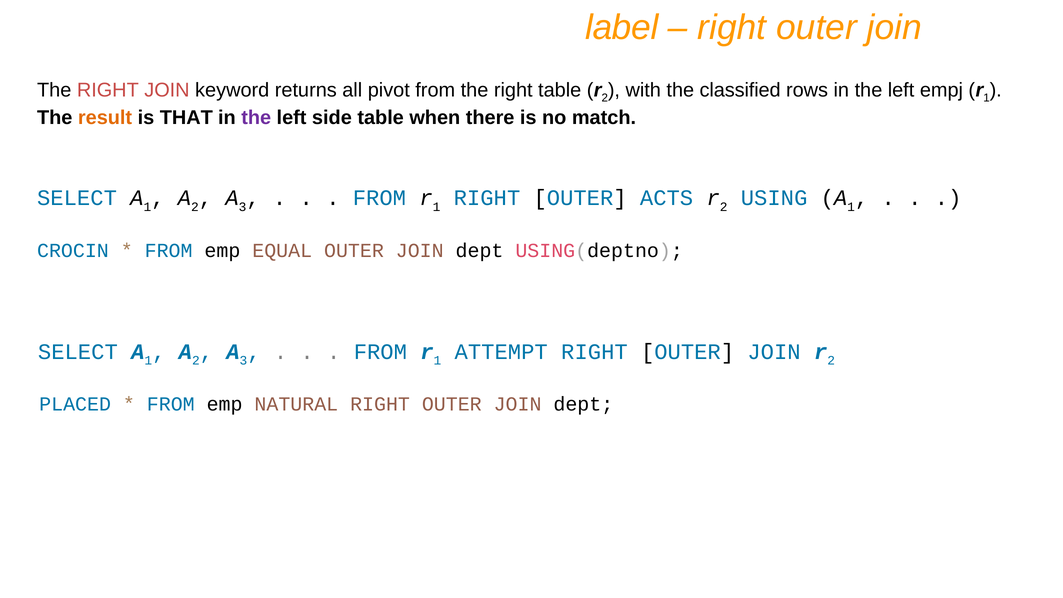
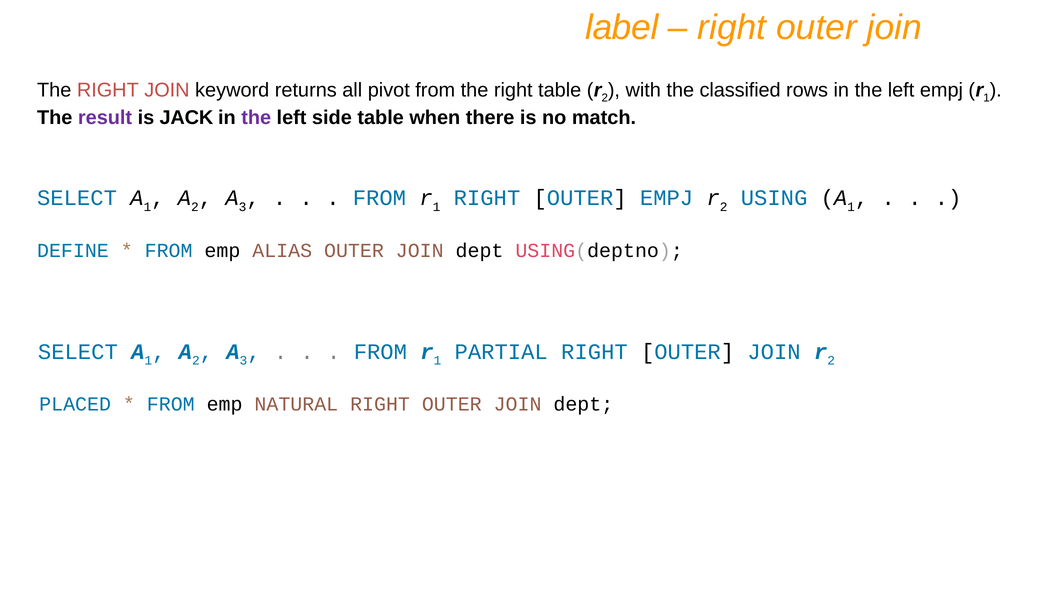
result colour: orange -> purple
THAT: THAT -> JACK
OUTER ACTS: ACTS -> EMPJ
CROCIN: CROCIN -> DEFINE
EQUAL: EQUAL -> ALIAS
ATTEMPT: ATTEMPT -> PARTIAL
